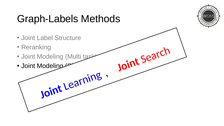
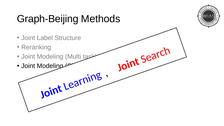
Graph-Labels: Graph-Labels -> Graph-Beijing
